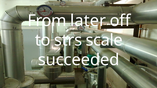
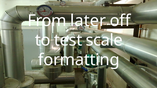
strs: strs -> test
succeeded: succeeded -> formatting
